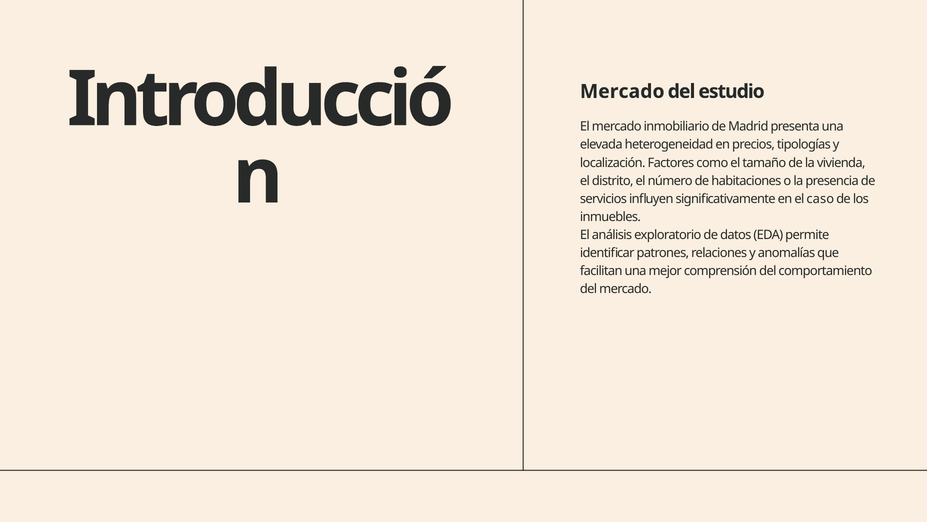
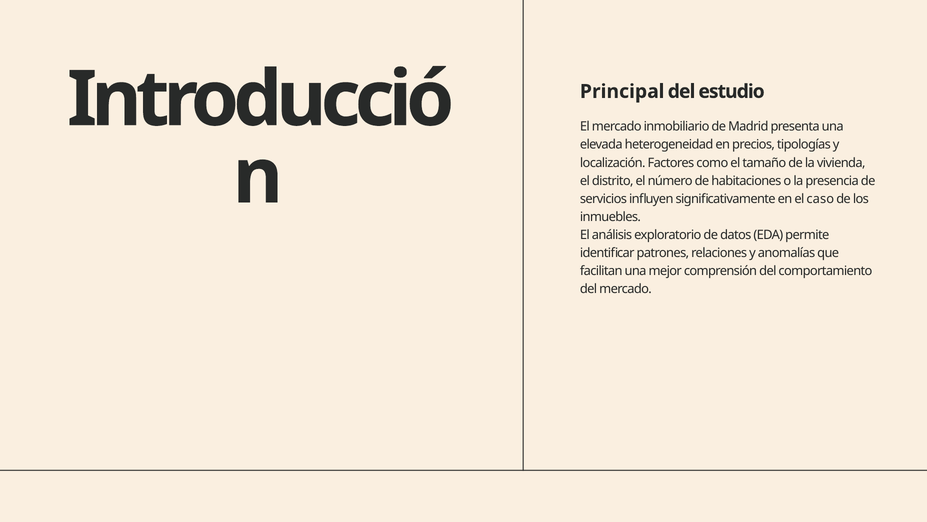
Mercado at (622, 91): Mercado -> Principal
